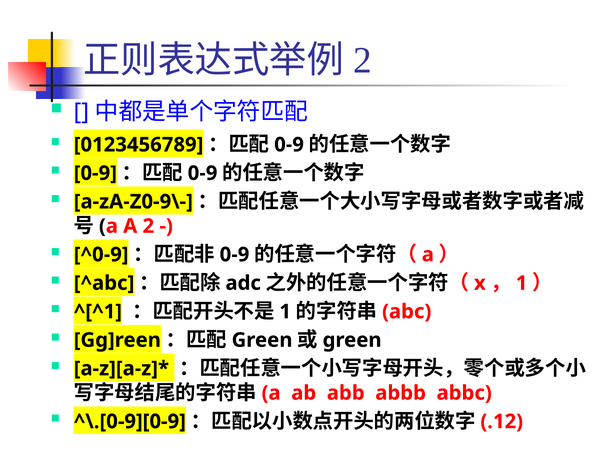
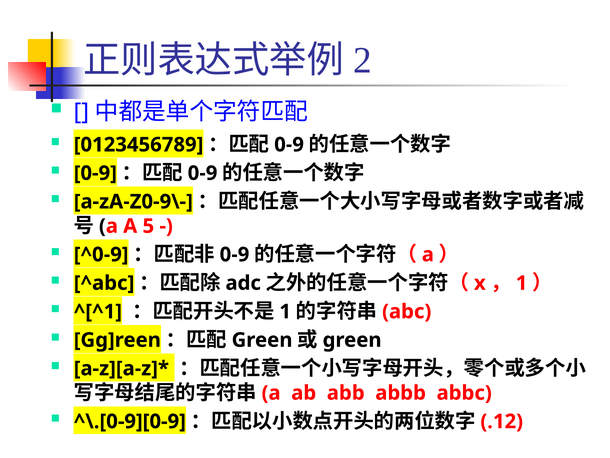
A 2: 2 -> 5
